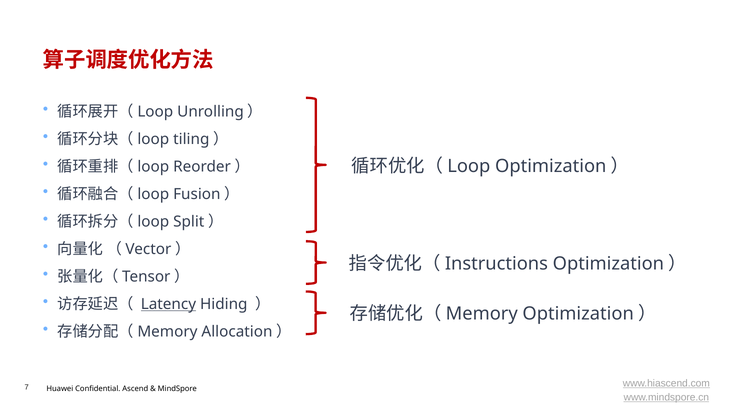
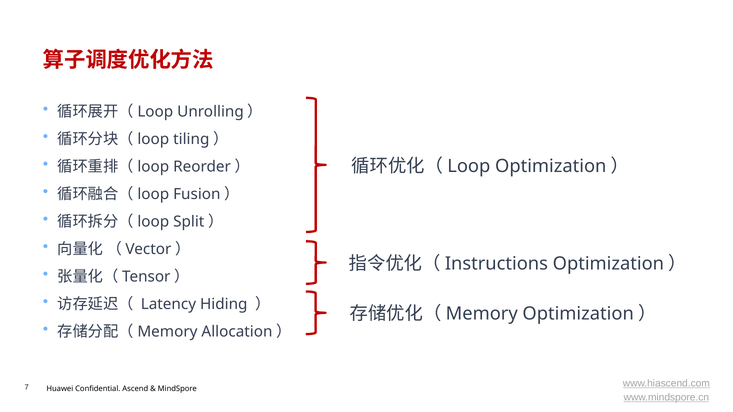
Latency underline: present -> none
